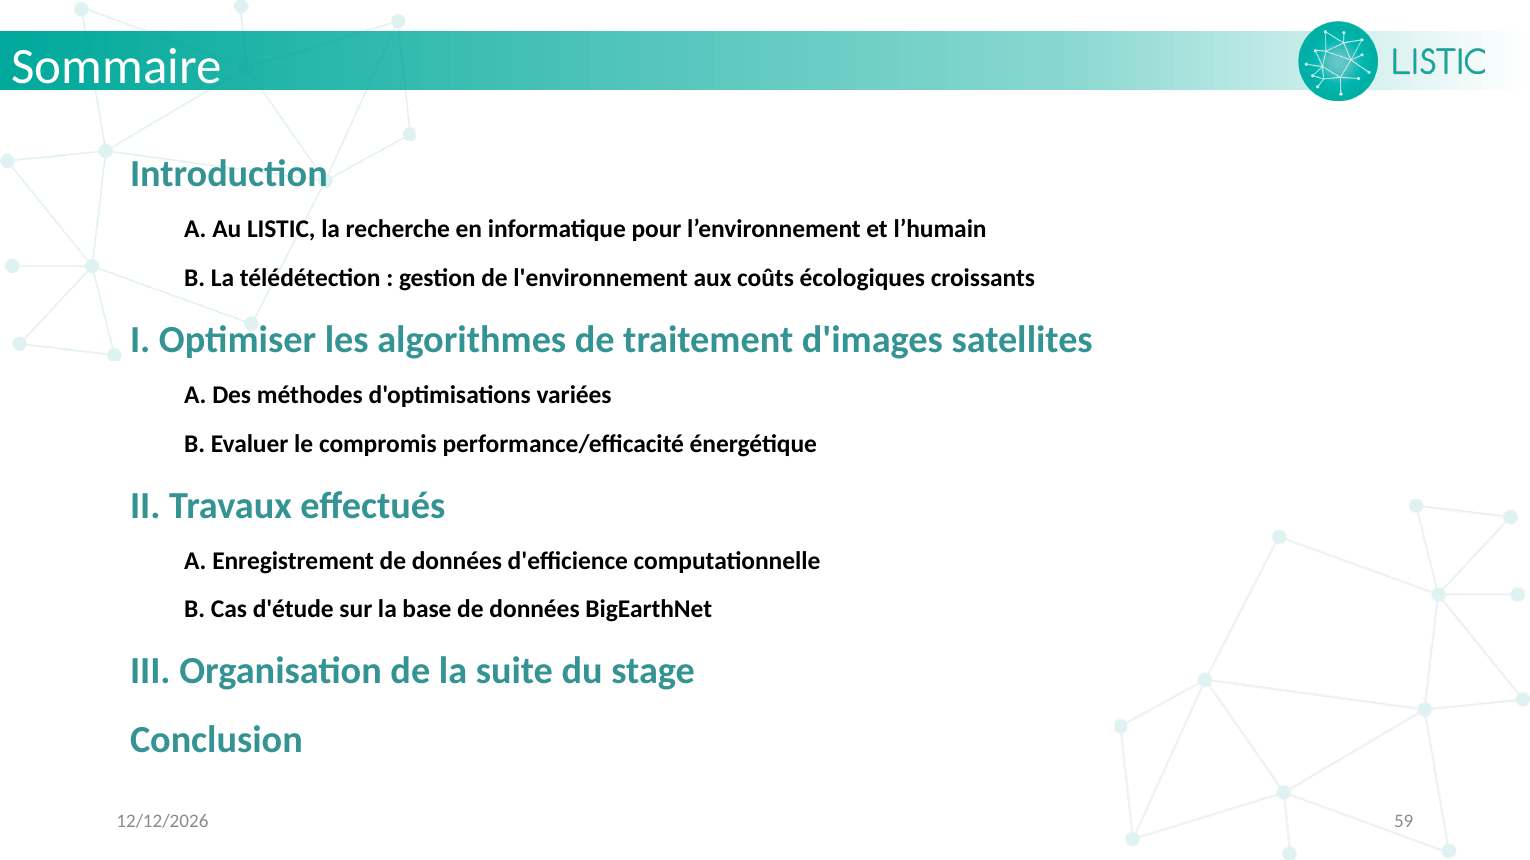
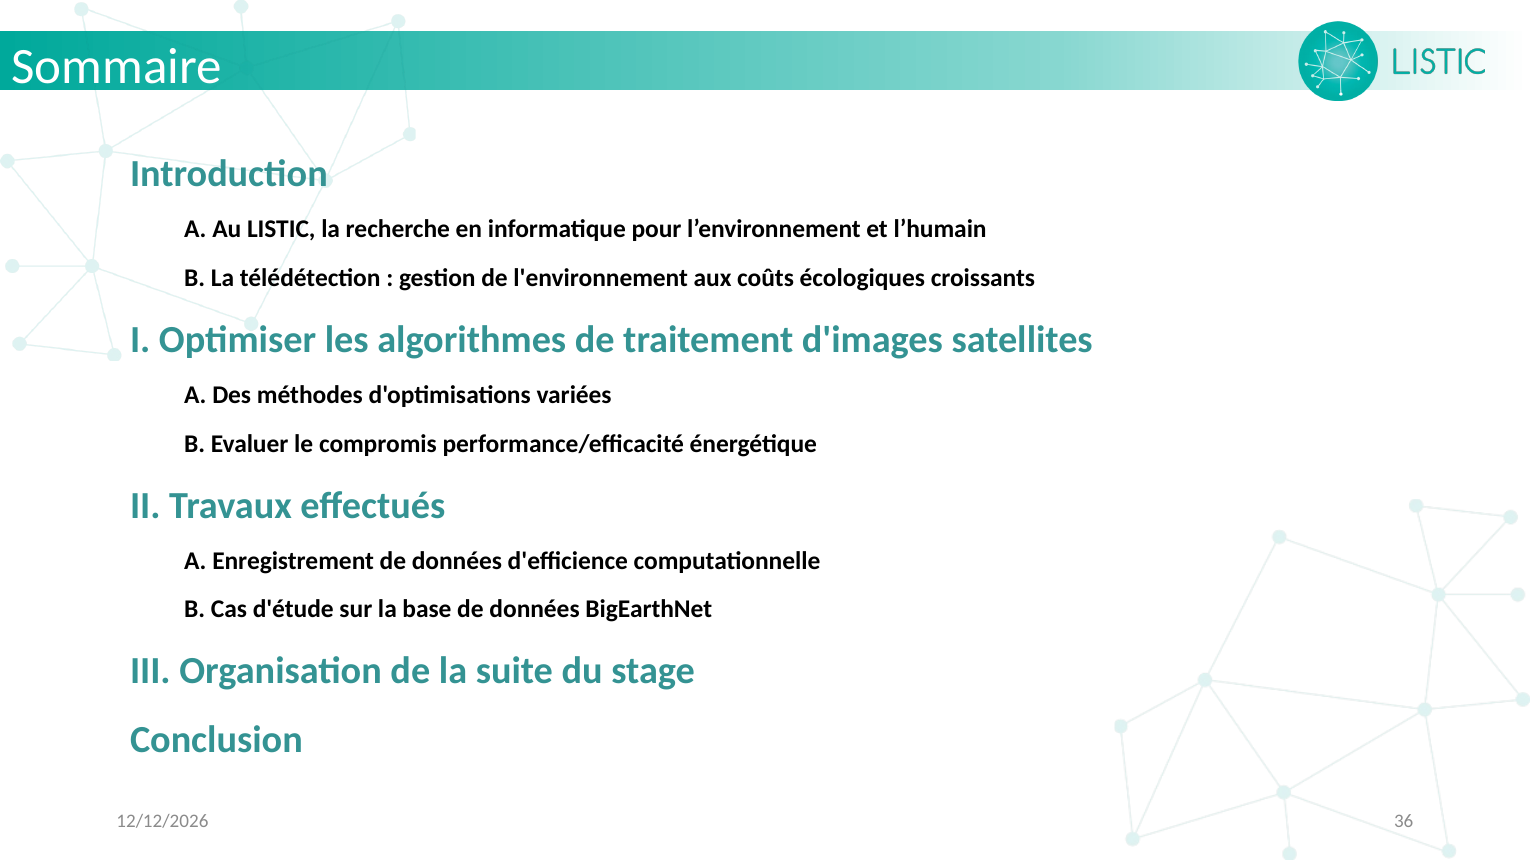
59: 59 -> 36
